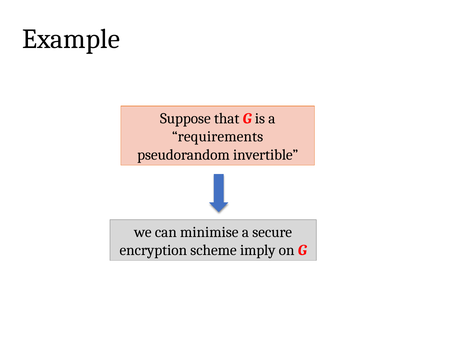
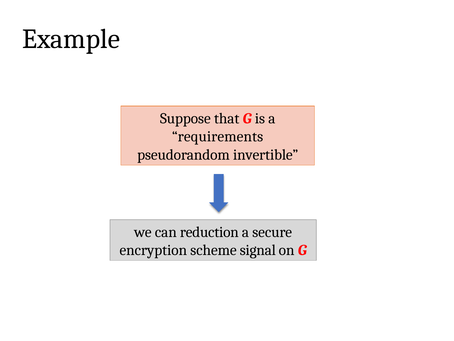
minimise: minimise -> reduction
imply: imply -> signal
